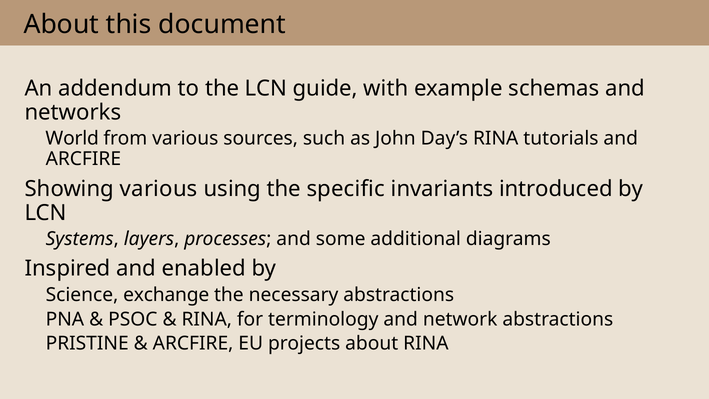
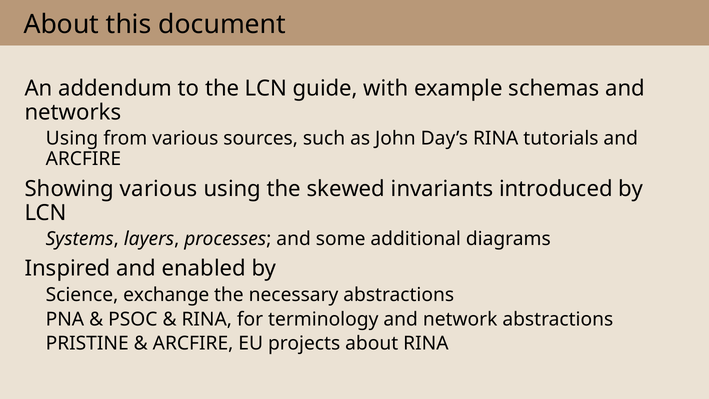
World at (72, 138): World -> Using
specific: specific -> skewed
